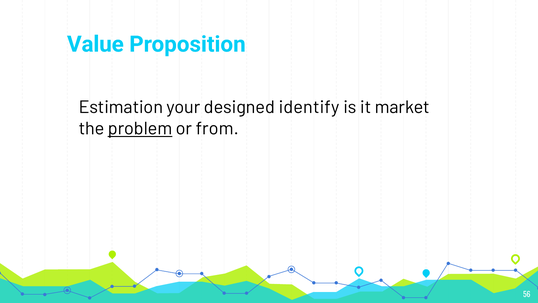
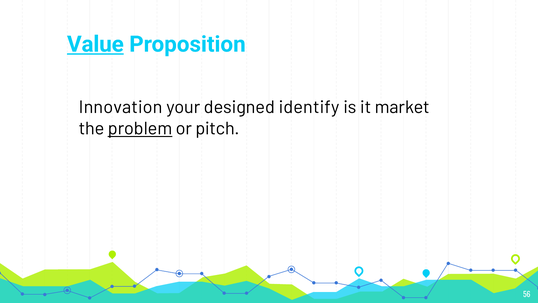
Value underline: none -> present
Estimation: Estimation -> Innovation
from: from -> pitch
